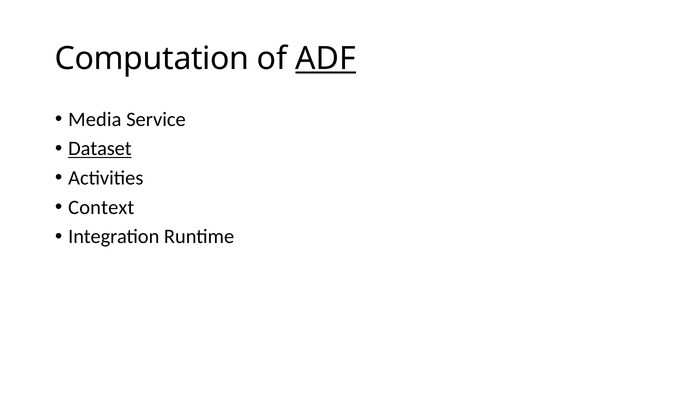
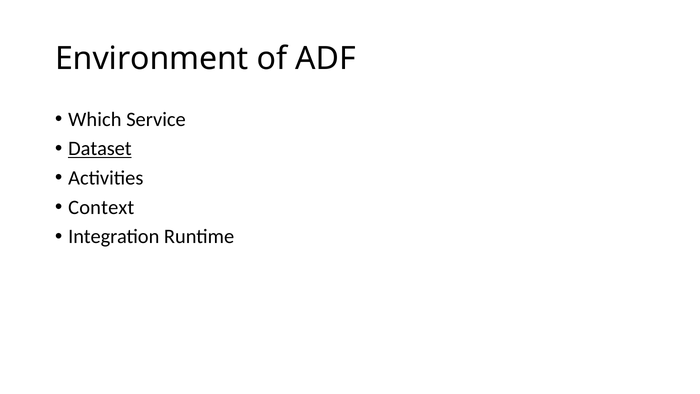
Computation: Computation -> Environment
ADF underline: present -> none
Media: Media -> Which
